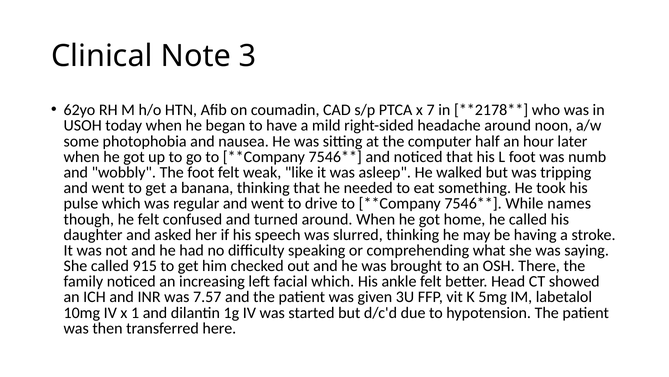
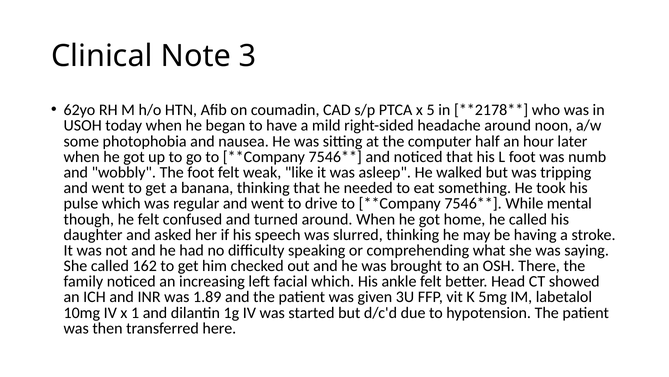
7: 7 -> 5
names: names -> mental
915: 915 -> 162
7.57: 7.57 -> 1.89
